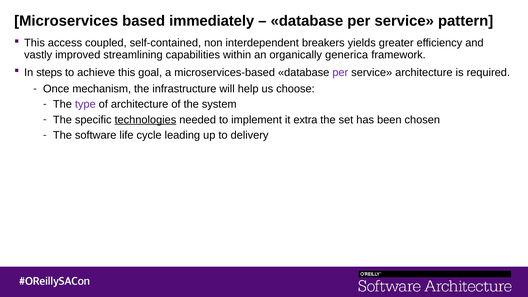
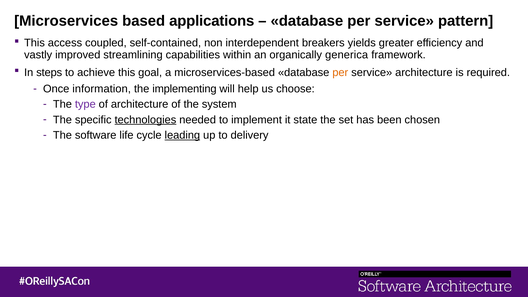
immediately: immediately -> applications
per at (340, 73) colour: purple -> orange
mechanism: mechanism -> information
infrastructure: infrastructure -> implementing
extra: extra -> state
leading underline: none -> present
